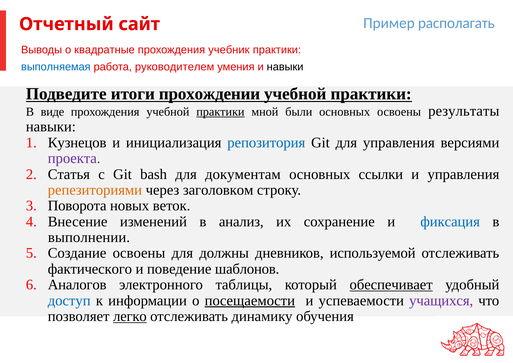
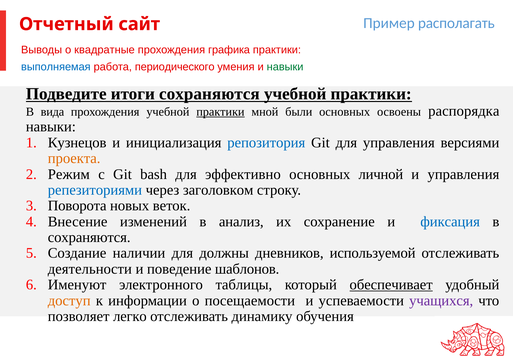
учебник: учебник -> графика
руководителем: руководителем -> периодического
навыки at (285, 67) colour: black -> green
итоги прохождении: прохождении -> сохраняются
виде: виде -> вида
результаты: результаты -> распорядка
проекта colour: purple -> orange
Статья: Статья -> Режим
документам: документам -> эффективно
ссылки: ссылки -> личной
репезиториями colour: orange -> blue
выполнении at (89, 237): выполнении -> сохраняются
Создание освоены: освоены -> наличии
фактического: фактического -> деятельности
Аналогов: Аналогов -> Именуют
доступ colour: blue -> orange
посещаемости underline: present -> none
легко underline: present -> none
